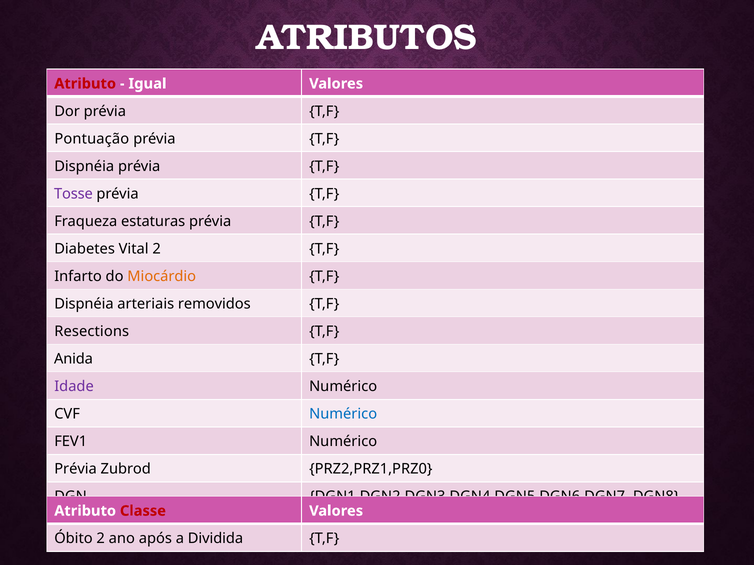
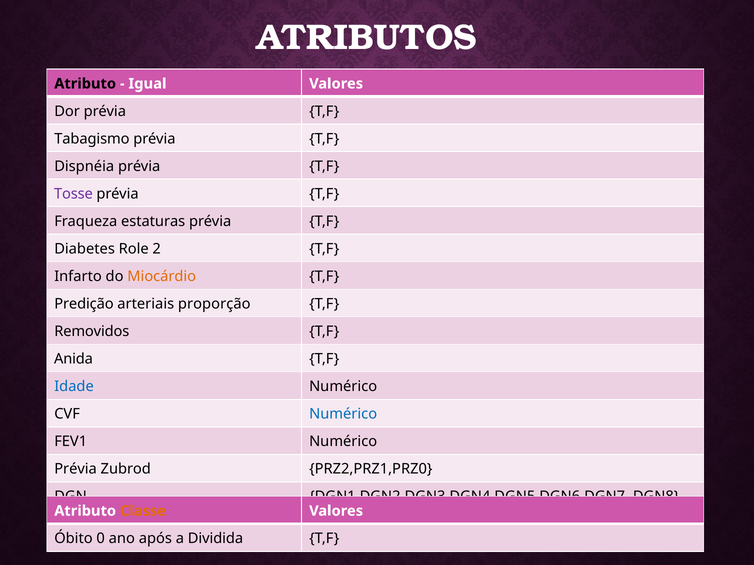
Atributo at (85, 84) colour: red -> black
Pontuação: Pontuação -> Tabagismo
Vital: Vital -> Role
Dispnéia at (84, 304): Dispnéia -> Predição
removidos: removidos -> proporção
Resections: Resections -> Removidos
Idade colour: purple -> blue
Classe colour: red -> orange
Óbito 2: 2 -> 0
